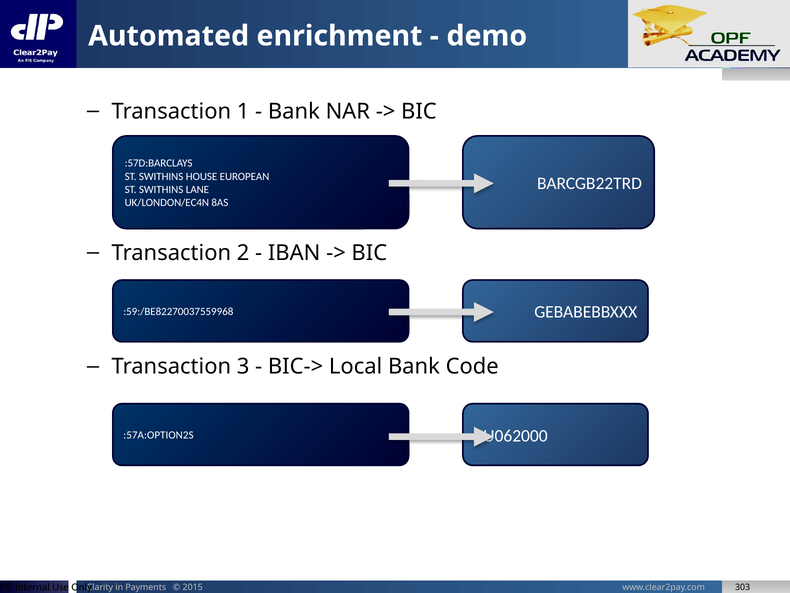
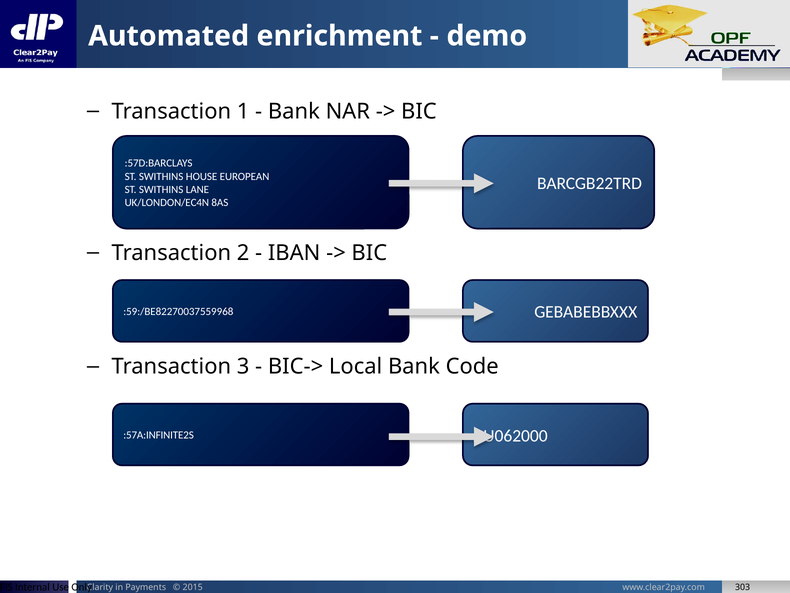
:57A:OPTION2S: :57A:OPTION2S -> :57A:INFINITE2S
